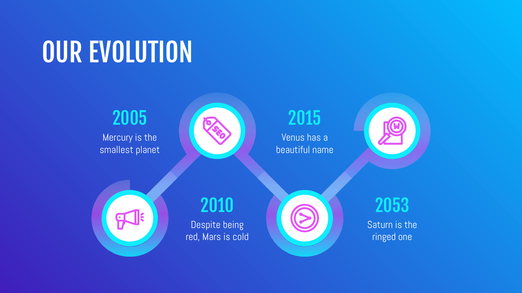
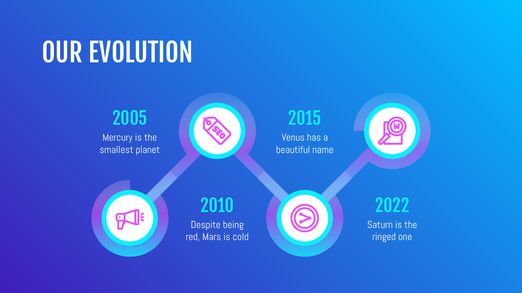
2053: 2053 -> 2022
